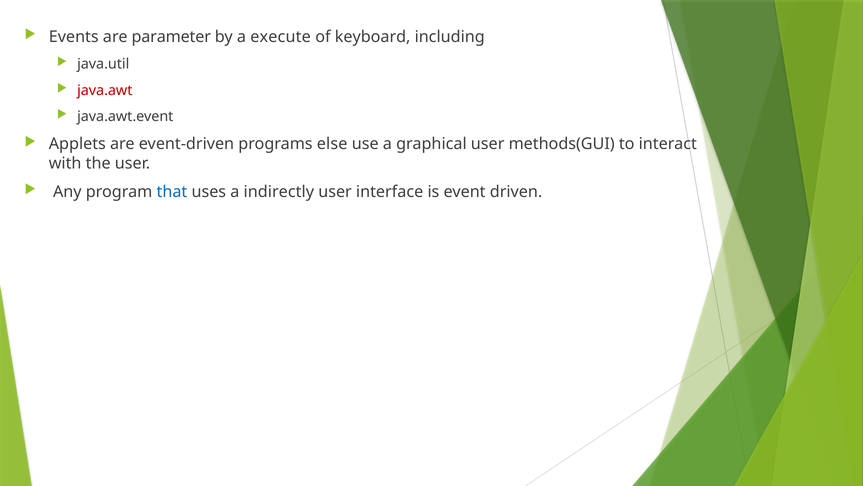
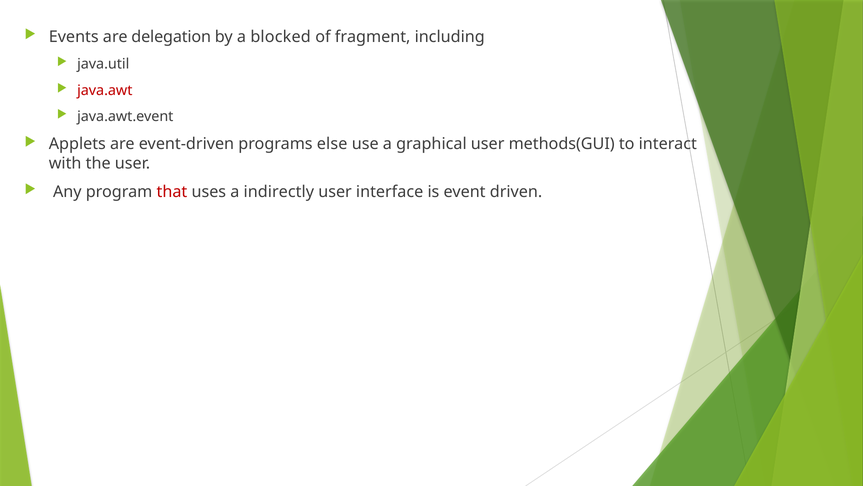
parameter: parameter -> delegation
execute: execute -> blocked
keyboard: keyboard -> fragment
that colour: blue -> red
